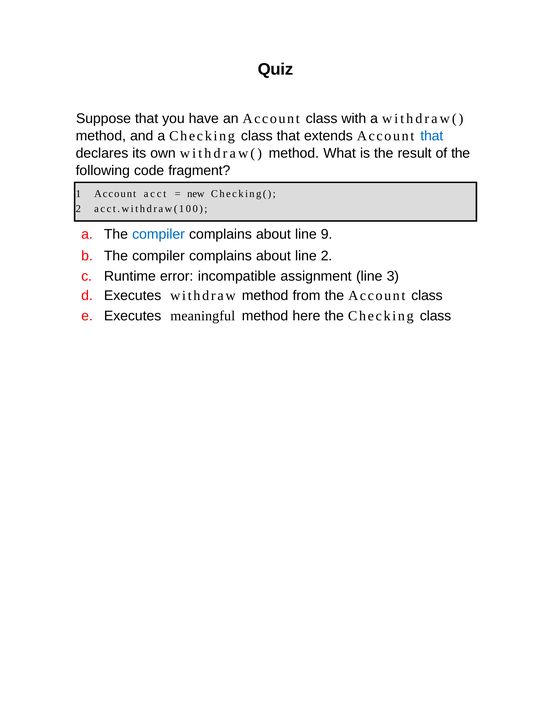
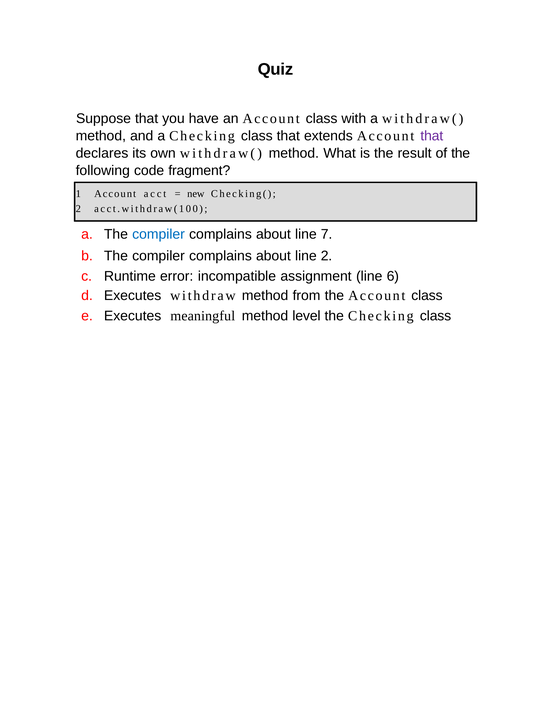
that at (432, 136) colour: blue -> purple
9: 9 -> 7
3: 3 -> 6
here: here -> level
